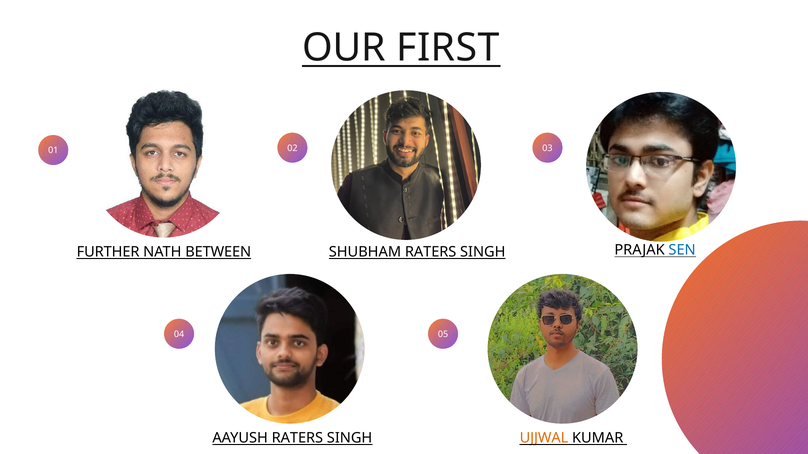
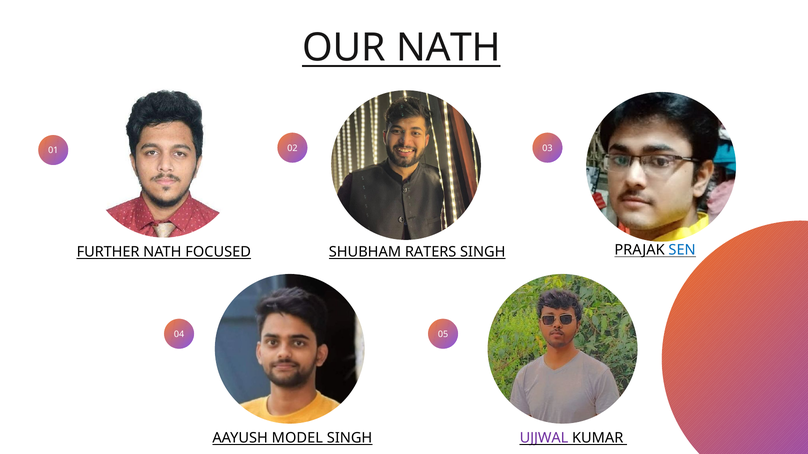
OUR FIRST: FIRST -> NATH
BETWEEN: BETWEEN -> FOCUSED
AAYUSH RATERS: RATERS -> MODEL
UJJWAL colour: orange -> purple
